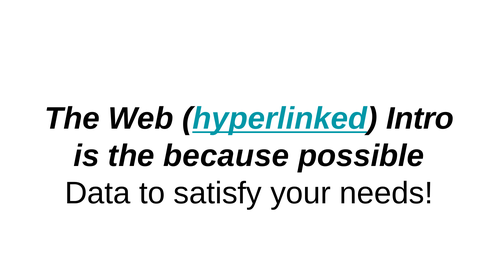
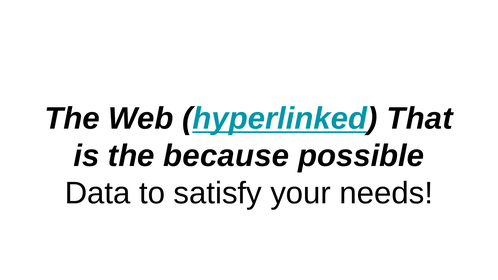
Intro: Intro -> That
